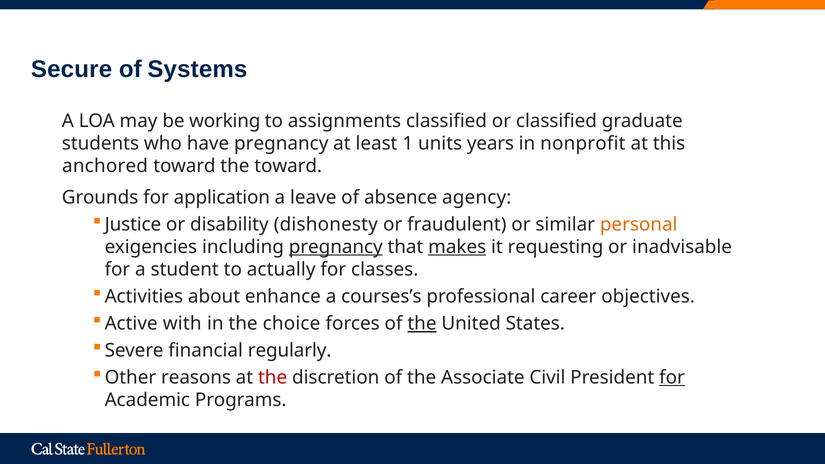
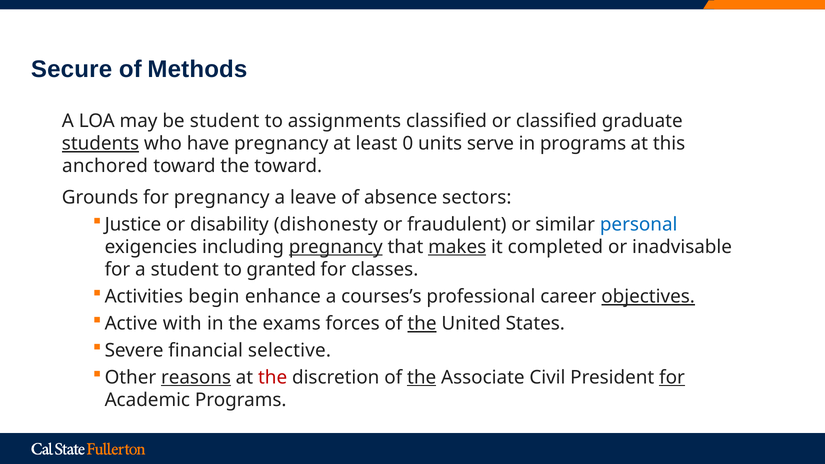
Systems: Systems -> Methods
be working: working -> student
students underline: none -> present
1: 1 -> 0
years: years -> serve
in nonprofit: nonprofit -> programs
for application: application -> pregnancy
agency: agency -> sectors
personal colour: orange -> blue
requesting: requesting -> completed
actually: actually -> granted
about: about -> begin
objectives underline: none -> present
choice: choice -> exams
regularly: regularly -> selective
reasons underline: none -> present
the at (422, 378) underline: none -> present
